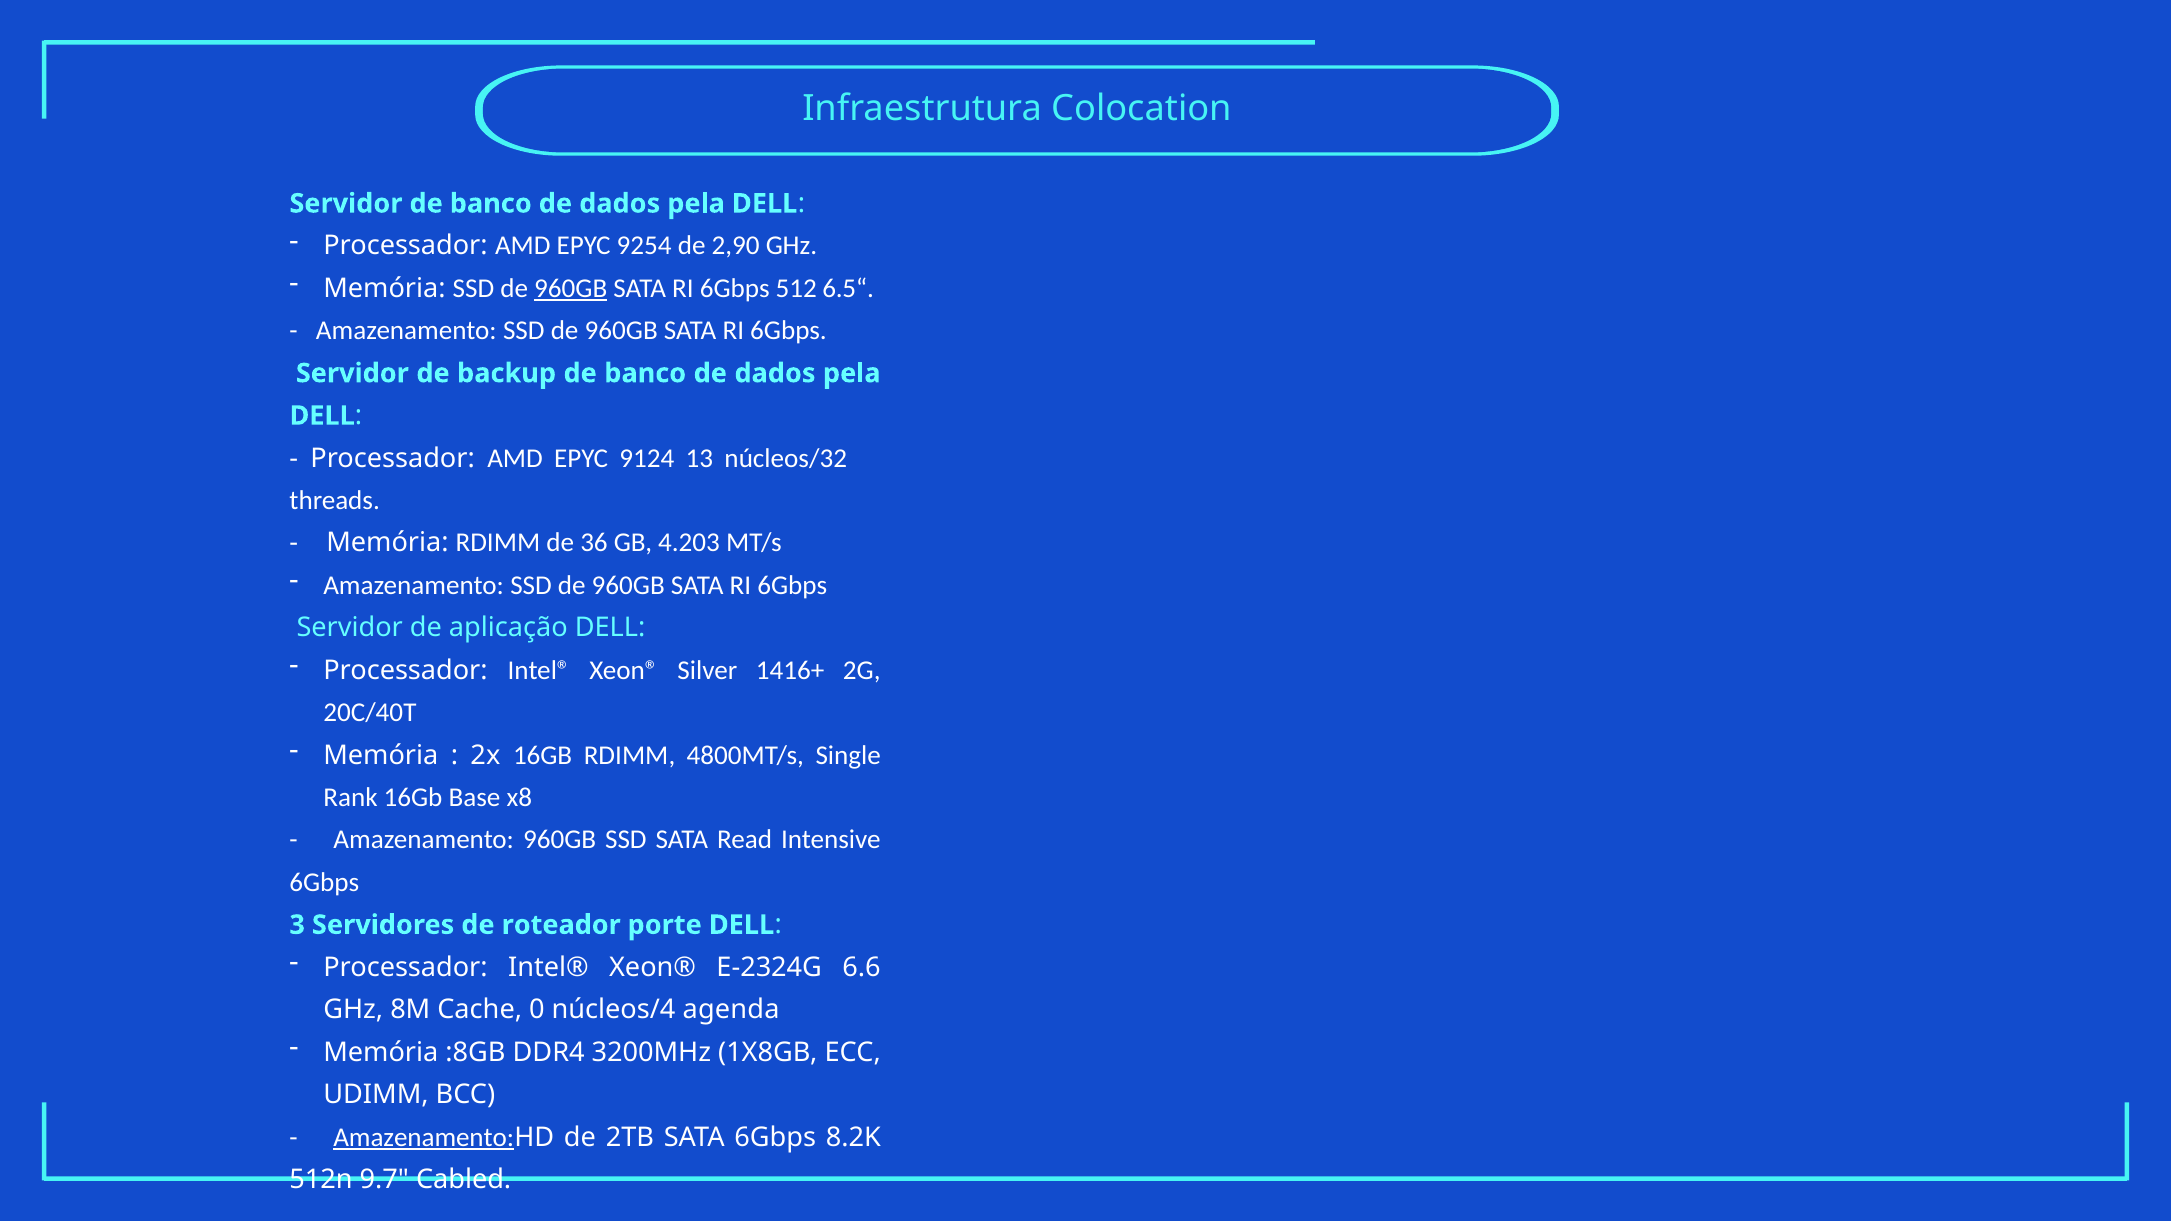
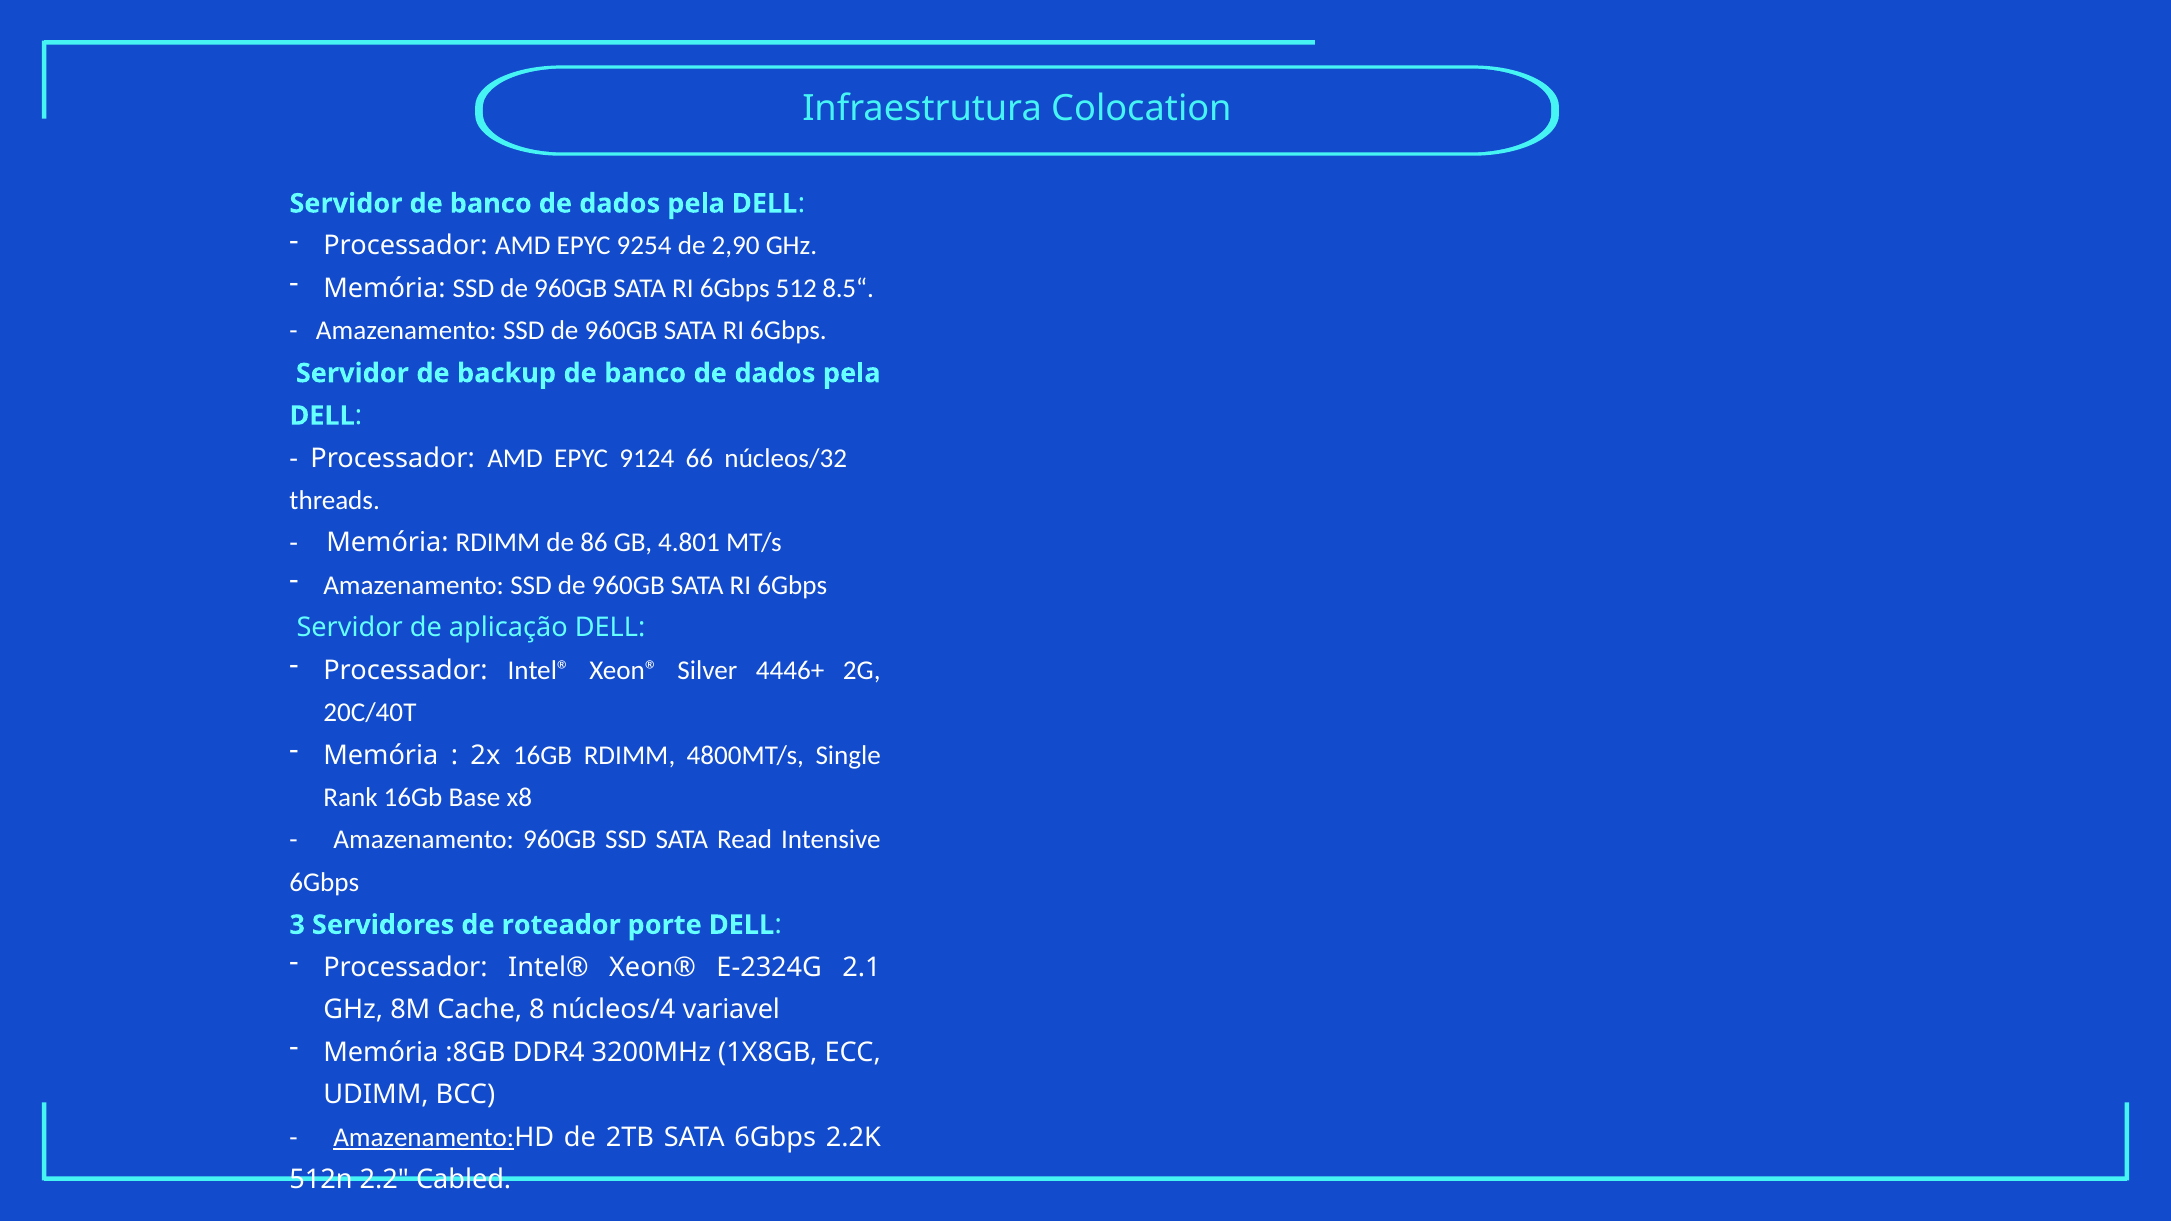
960GB at (571, 288) underline: present -> none
6.5“: 6.5“ -> 8.5“
13: 13 -> 66
36: 36 -> 86
4.203: 4.203 -> 4.801
1416+: 1416+ -> 4446+
6.6: 6.6 -> 2.1
0: 0 -> 8
agenda: agenda -> variavel
8.2K: 8.2K -> 2.2K
9.7: 9.7 -> 2.2
